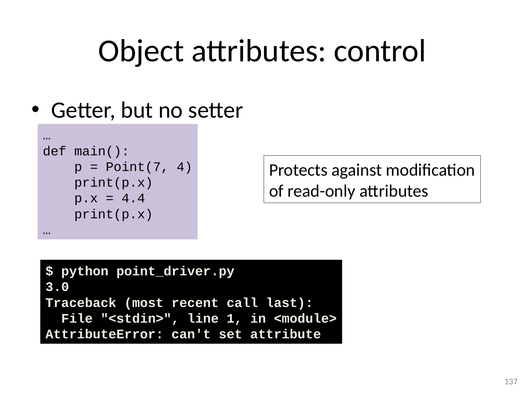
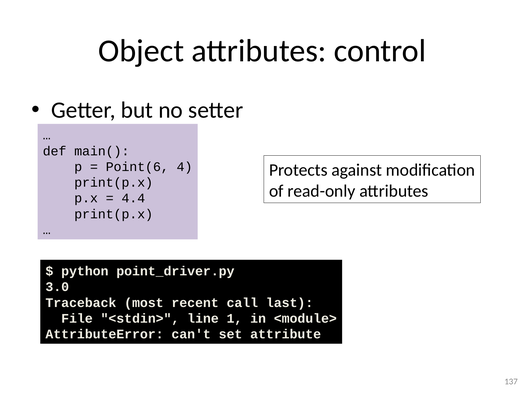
Point(7: Point(7 -> Point(6
